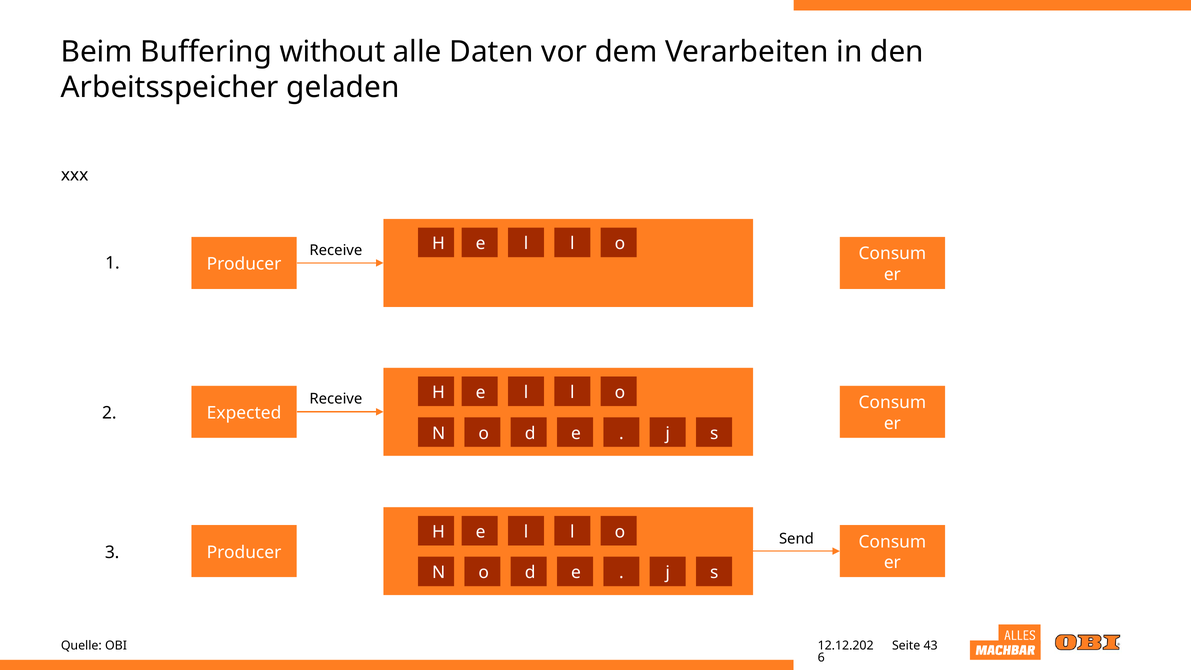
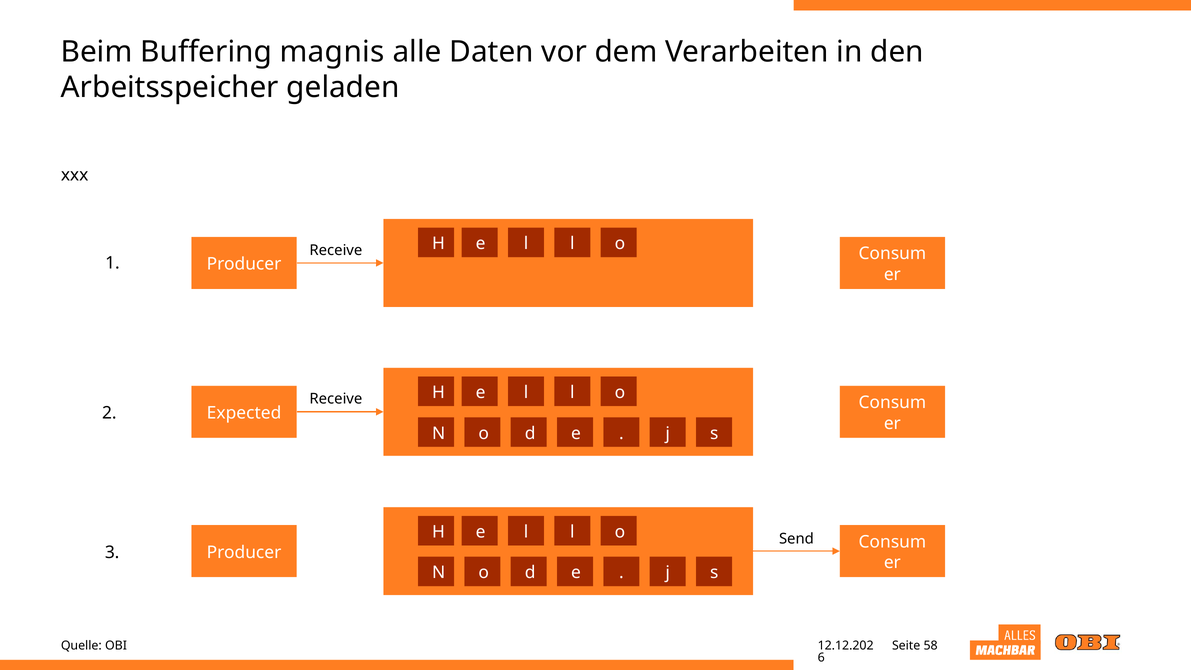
without: without -> magnis
43: 43 -> 58
